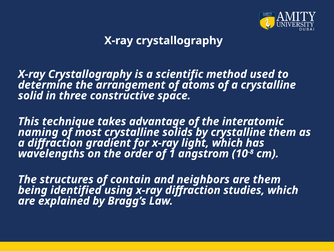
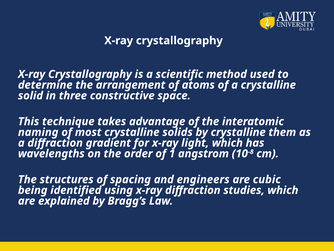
contain: contain -> spacing
neighbors: neighbors -> engineers
are them: them -> cubic
